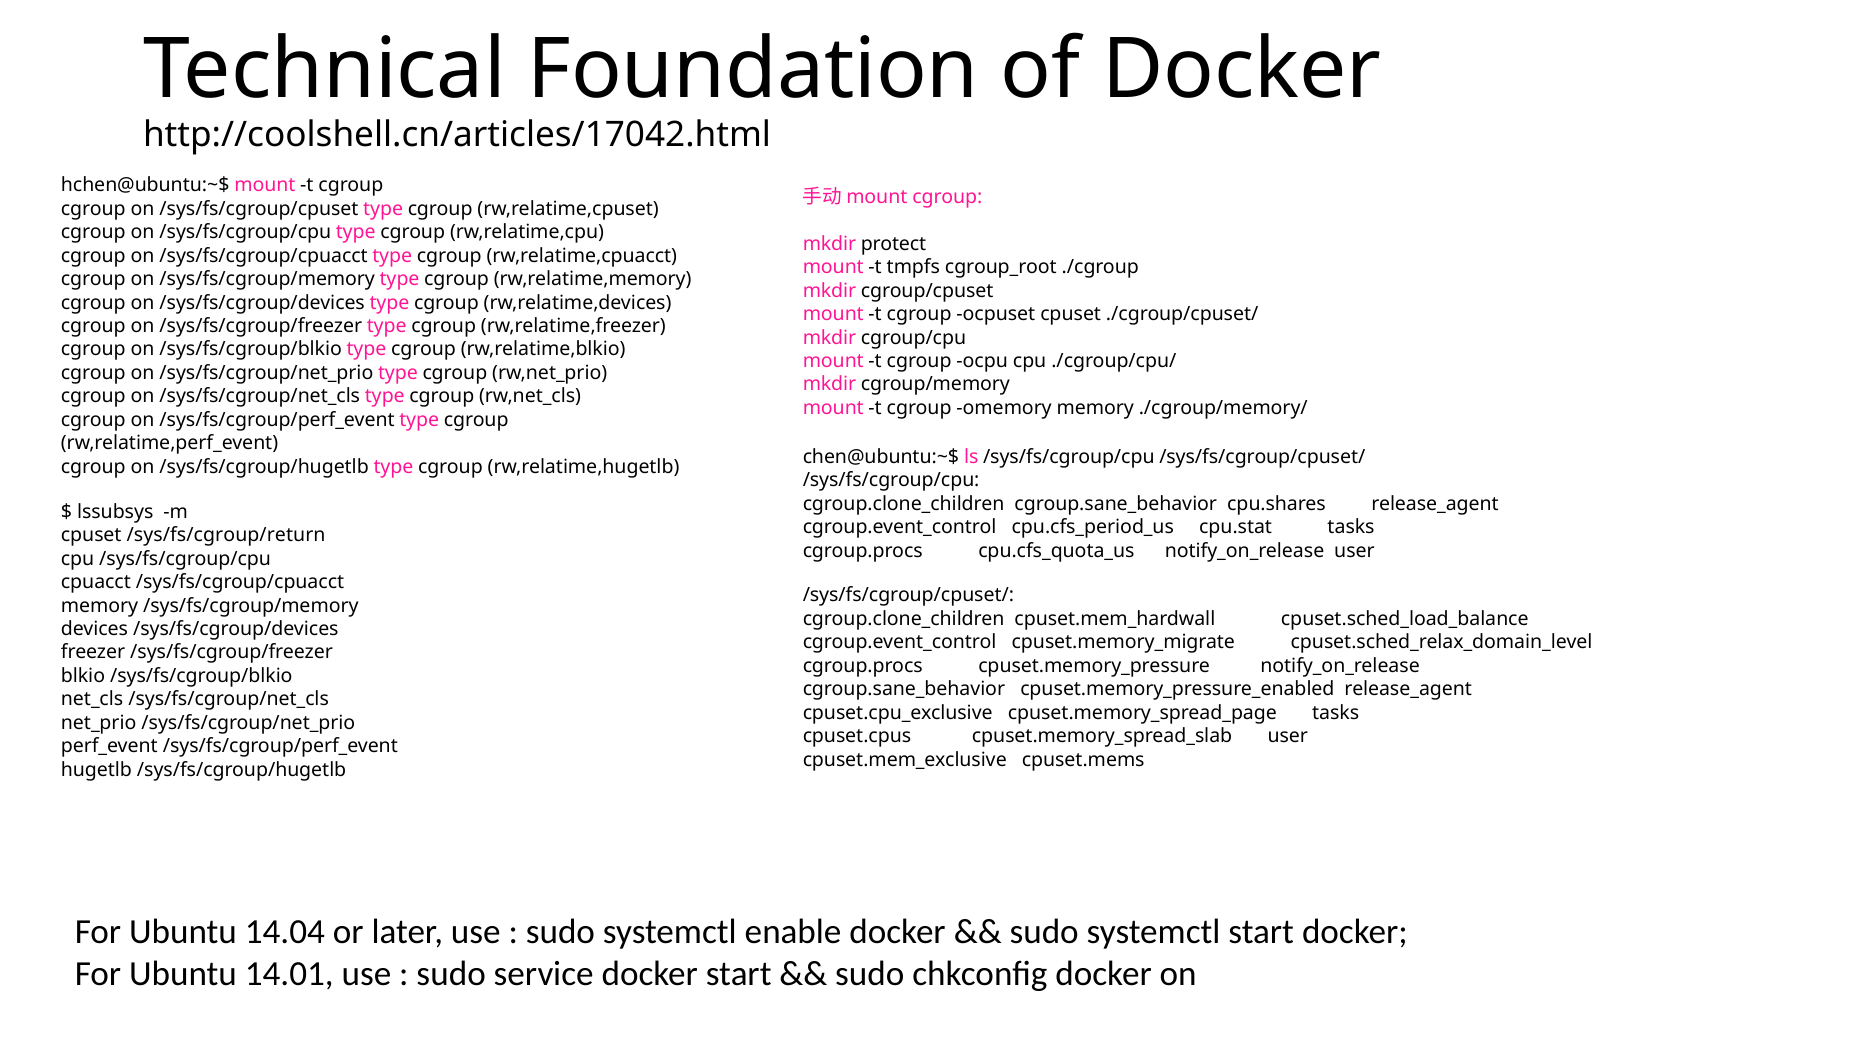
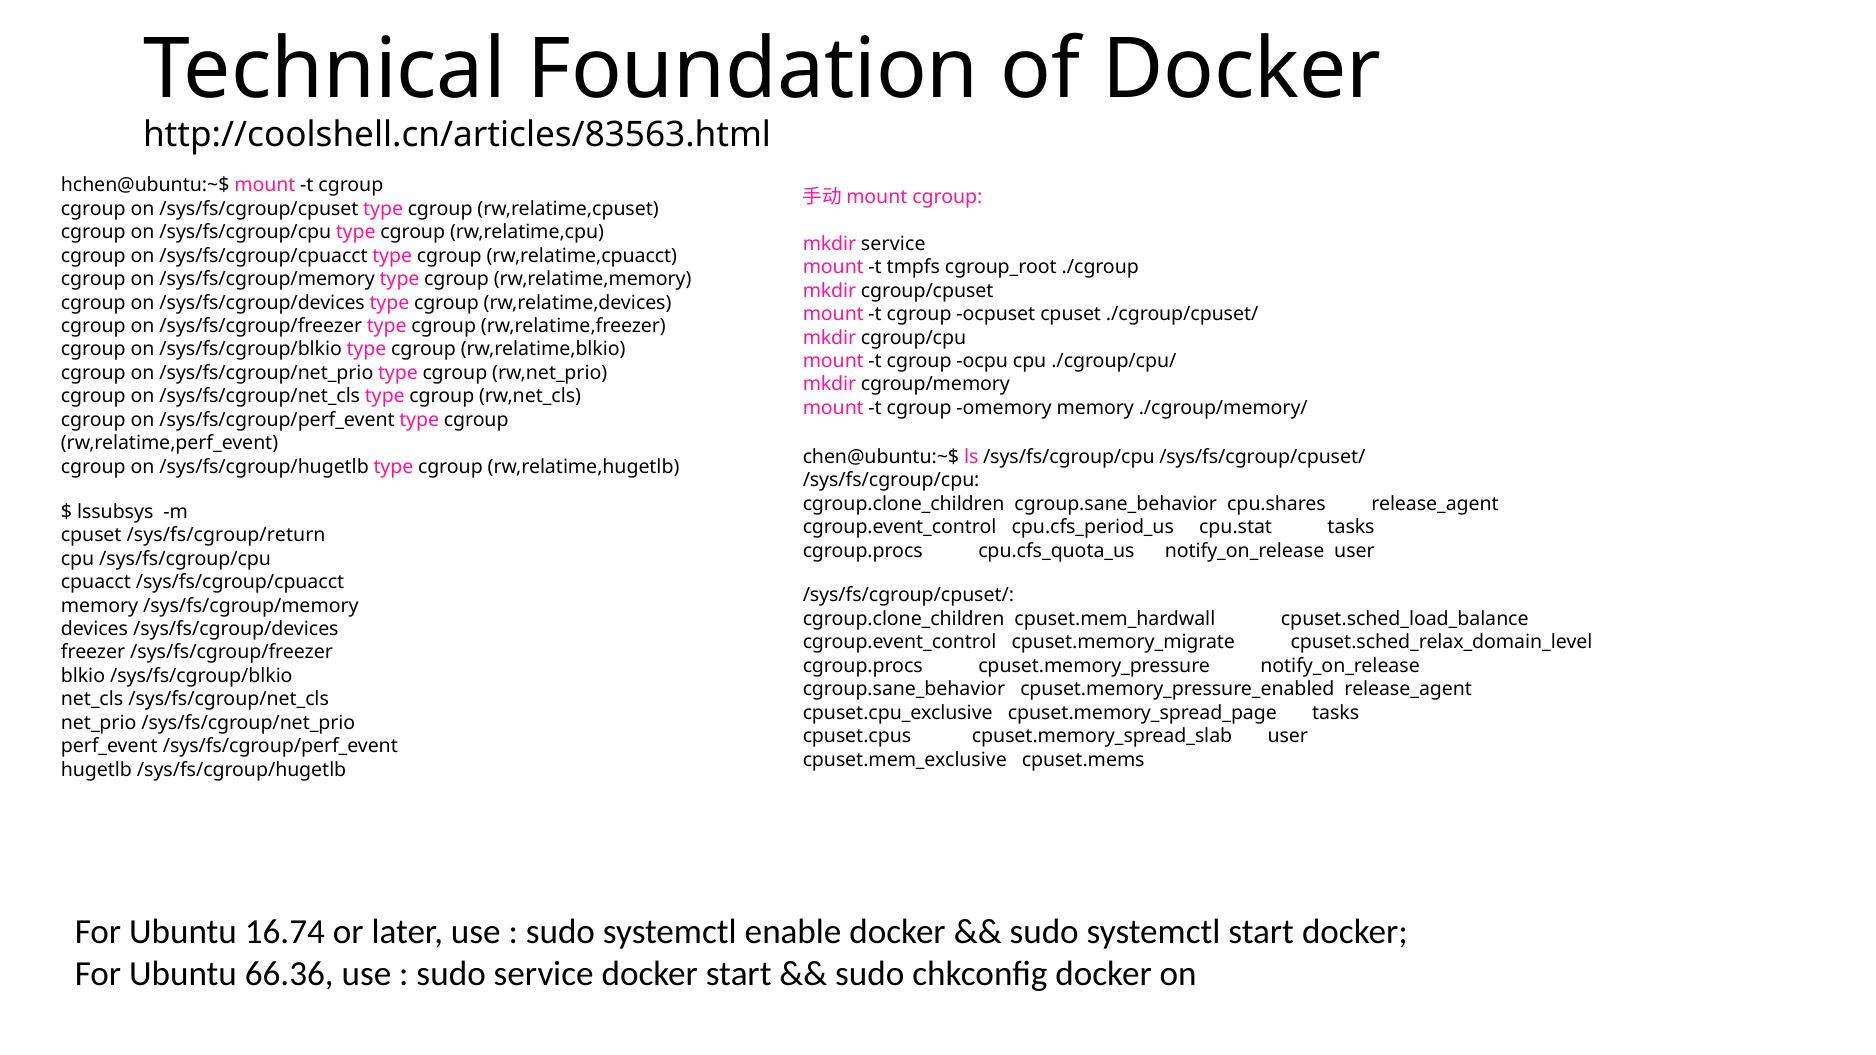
http://coolshell.cn/articles/17042.html: http://coolshell.cn/articles/17042.html -> http://coolshell.cn/articles/83563.html
mkdir protect: protect -> service
14.04: 14.04 -> 16.74
14.01: 14.01 -> 66.36
